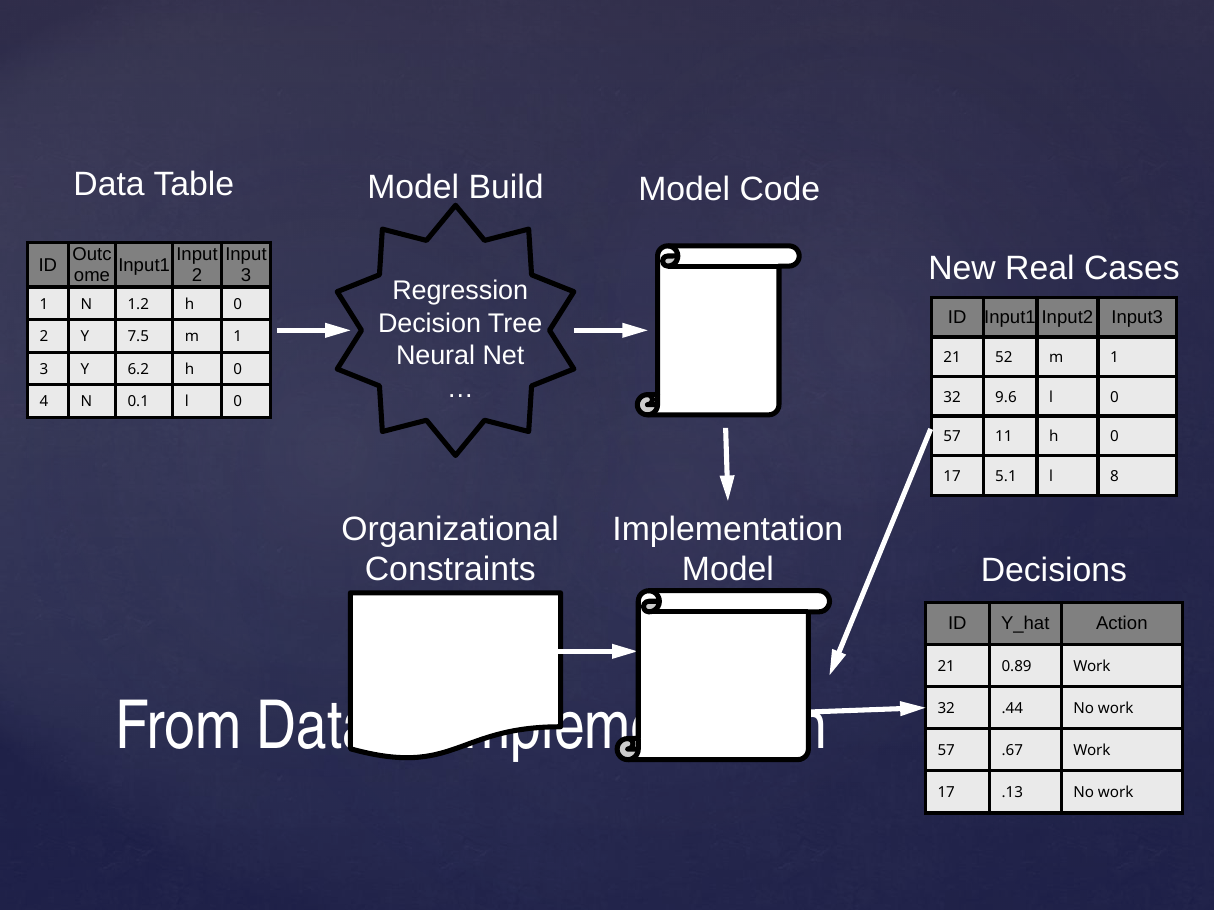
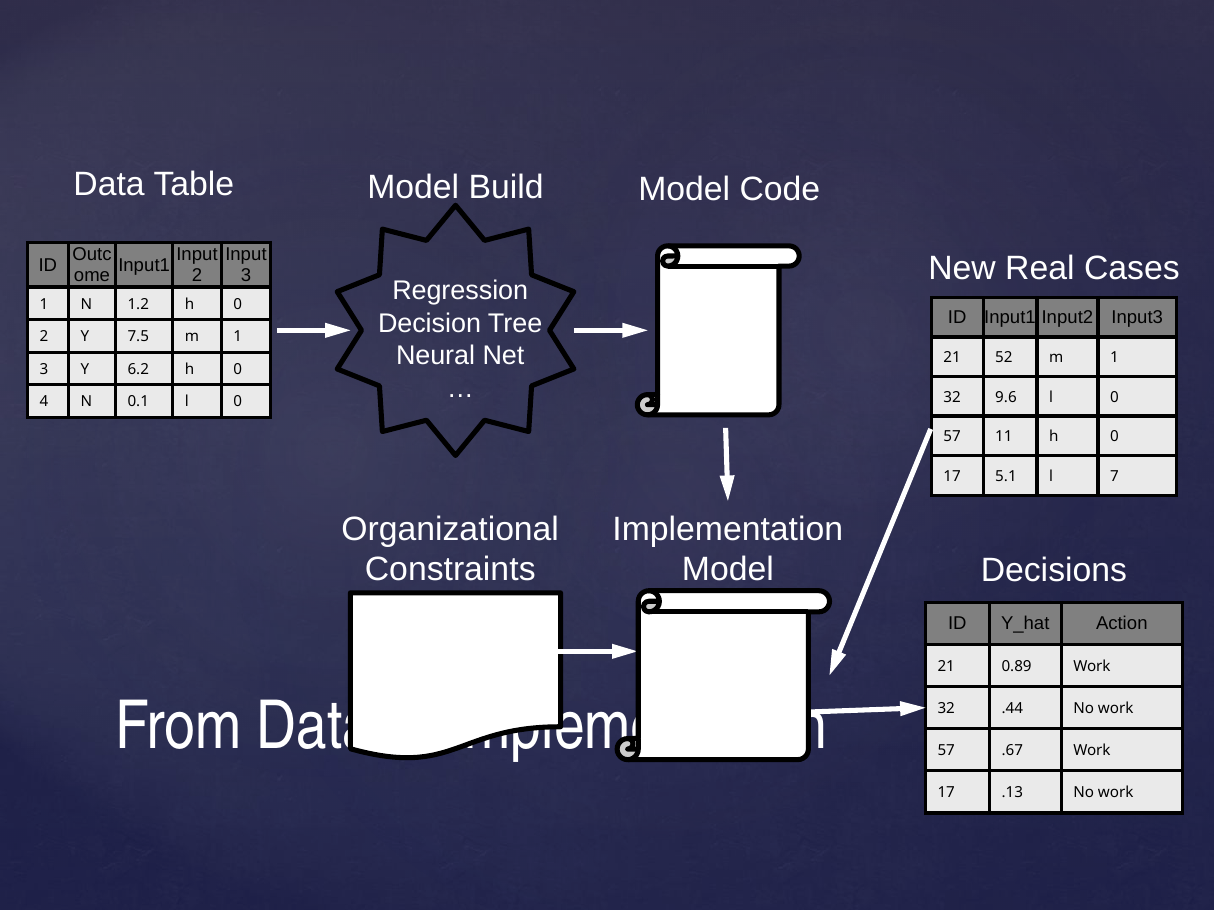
8: 8 -> 7
